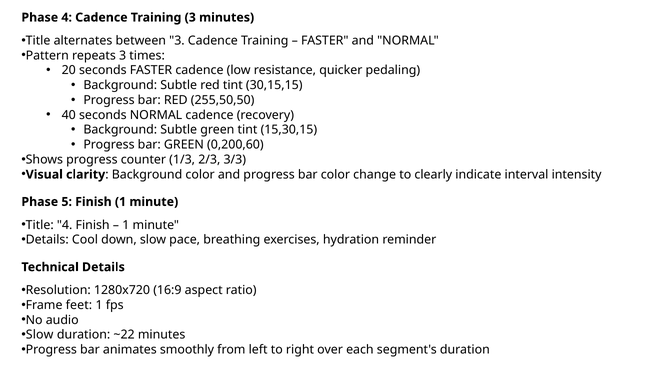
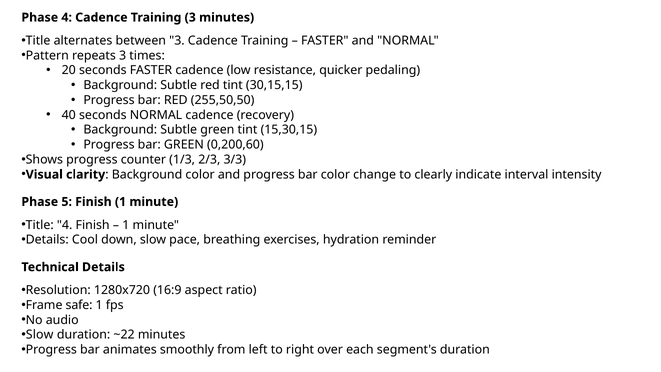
feet: feet -> safe
